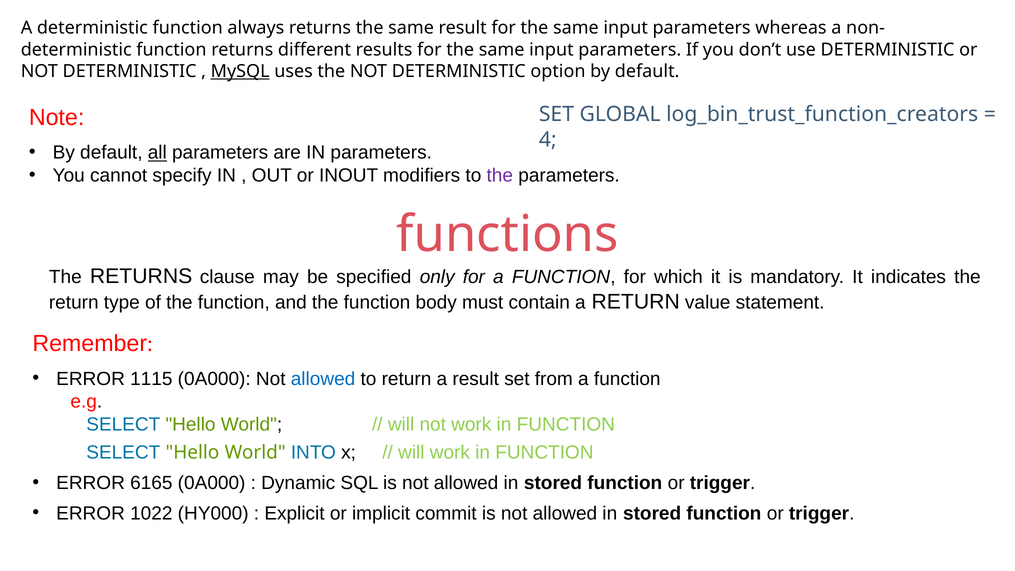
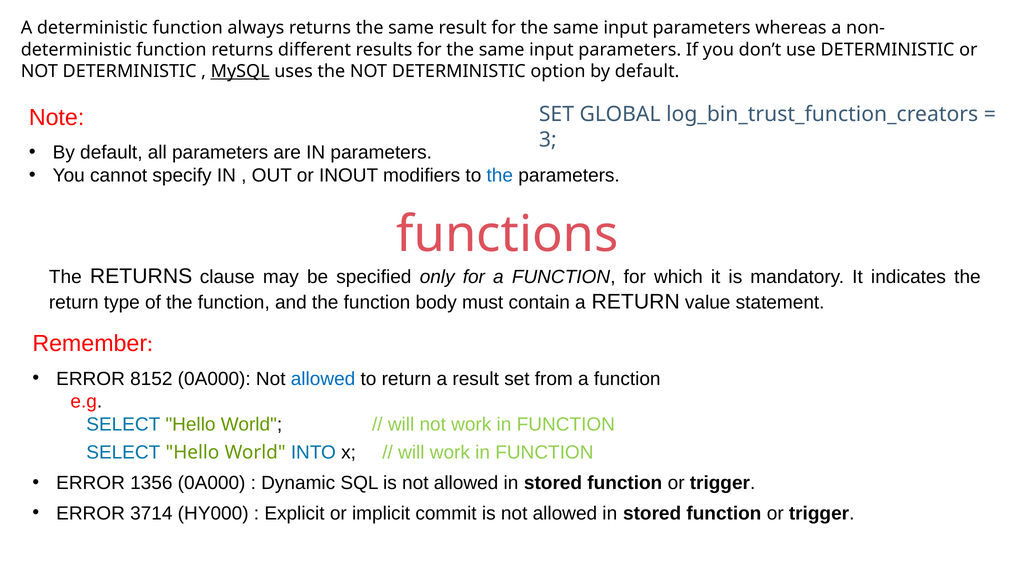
4: 4 -> 3
all underline: present -> none
the at (500, 175) colour: purple -> blue
1115: 1115 -> 8152
6165: 6165 -> 1356
1022: 1022 -> 3714
